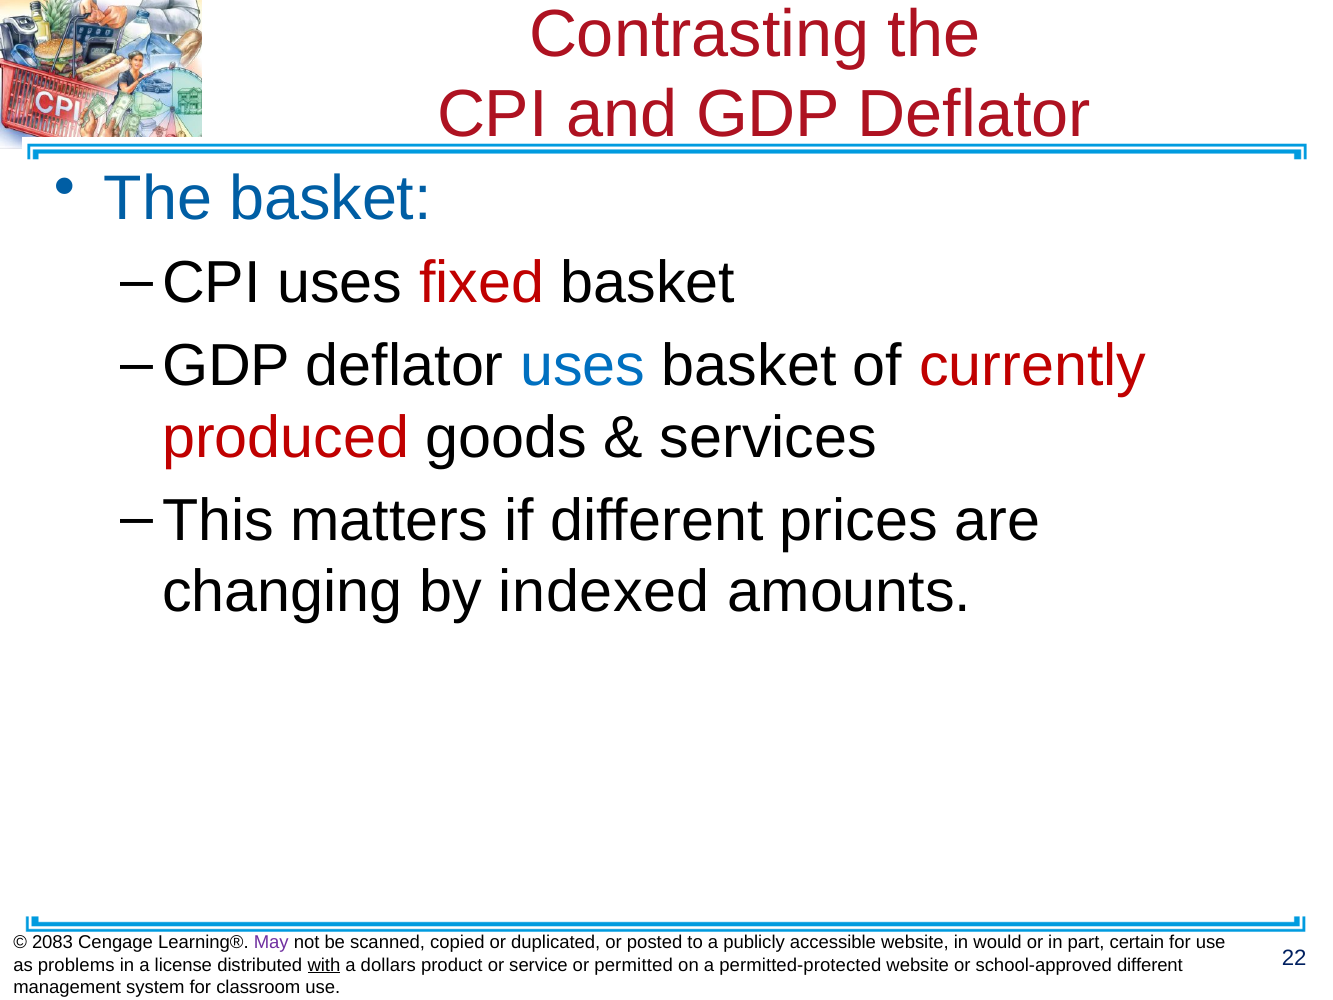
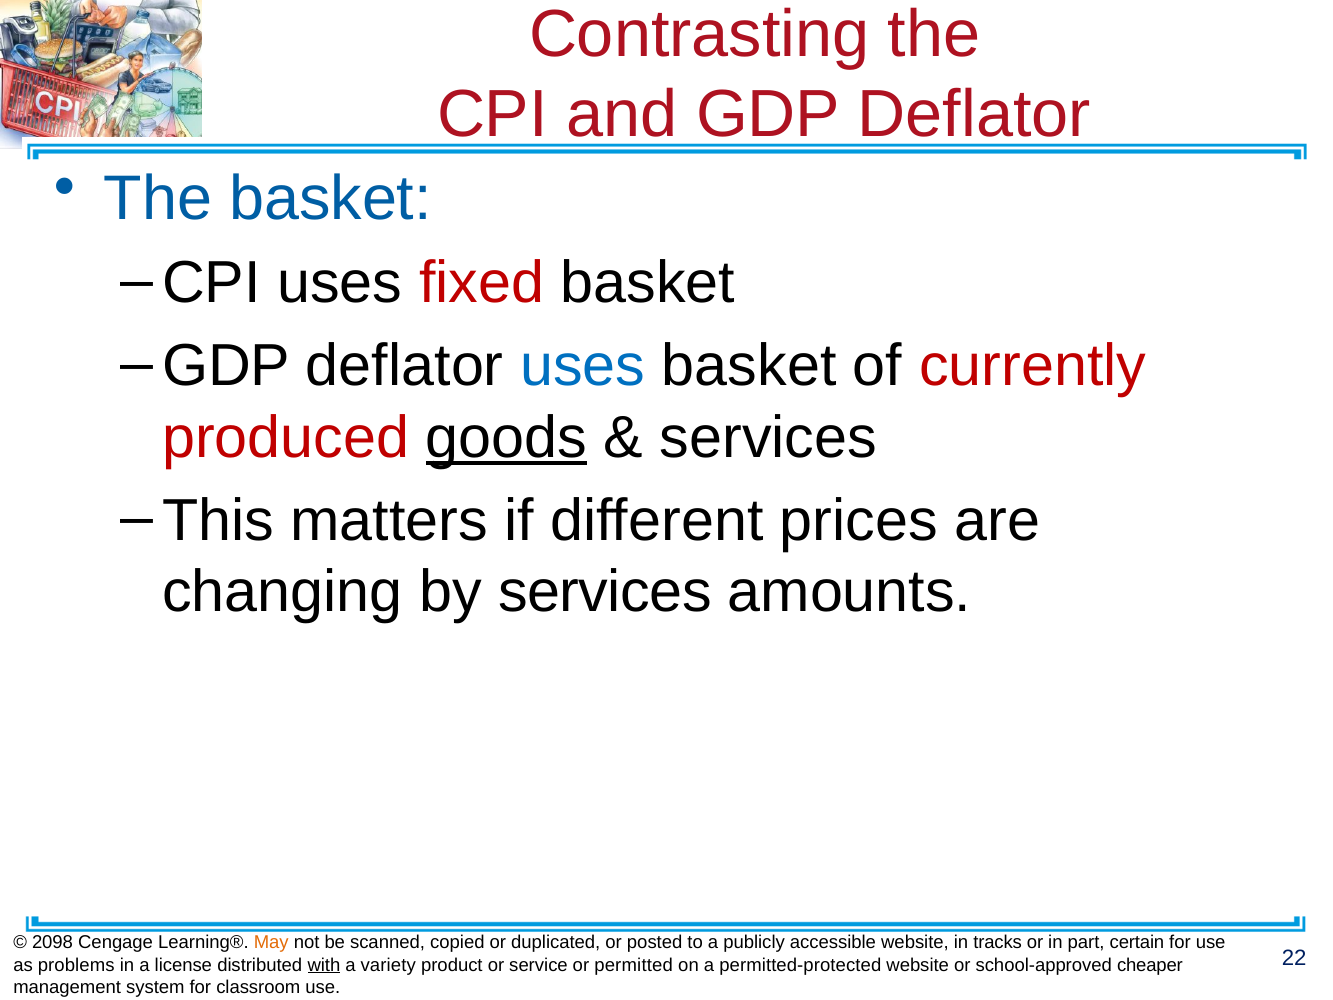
goods underline: none -> present
by indexed: indexed -> services
2083: 2083 -> 2098
May colour: purple -> orange
would: would -> tracks
dollars: dollars -> variety
school-approved different: different -> cheaper
